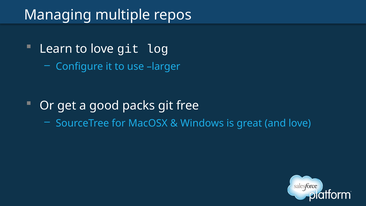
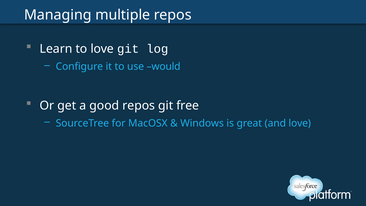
larger: larger -> would
good packs: packs -> repos
